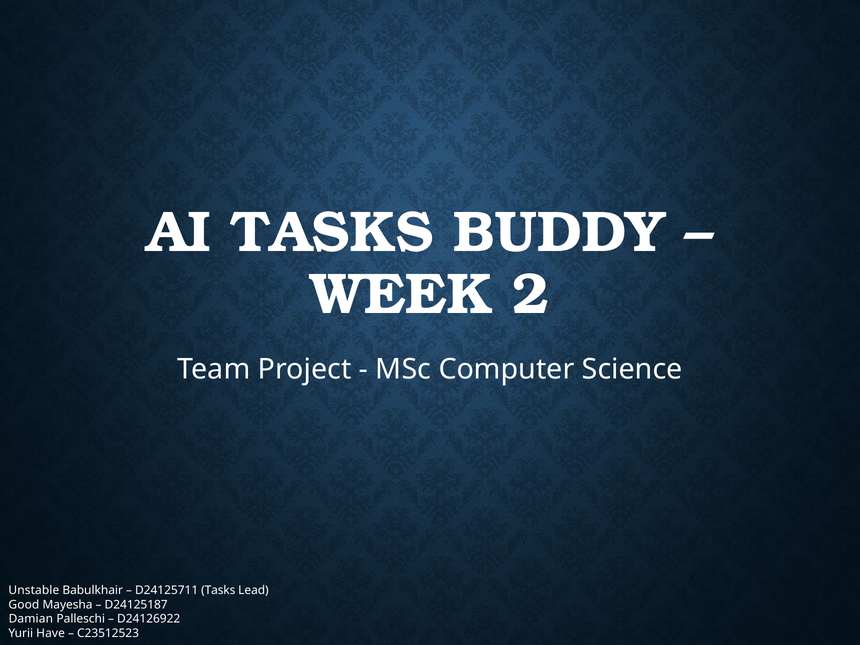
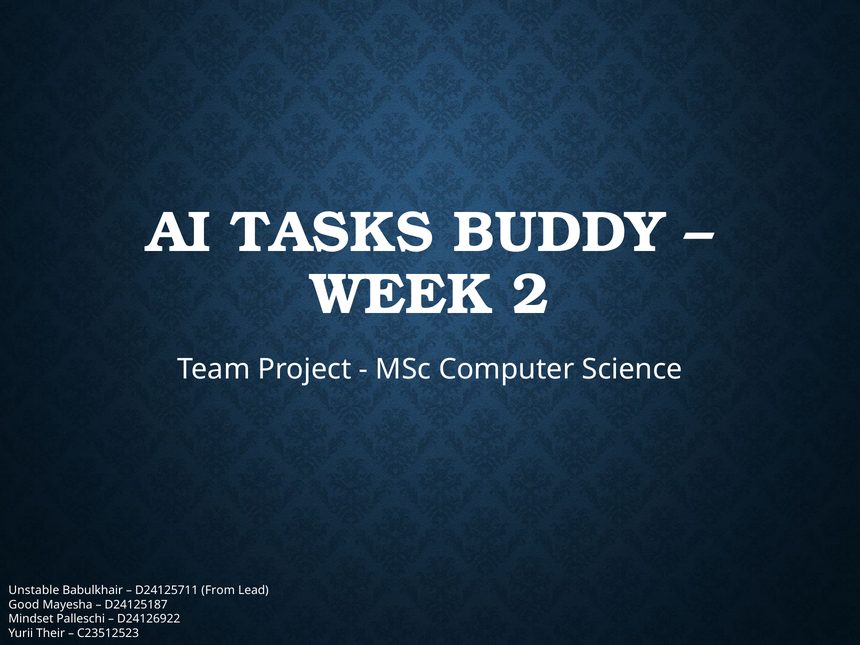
D24125711 Tasks: Tasks -> From
Damian: Damian -> Mindset
Have: Have -> Their
